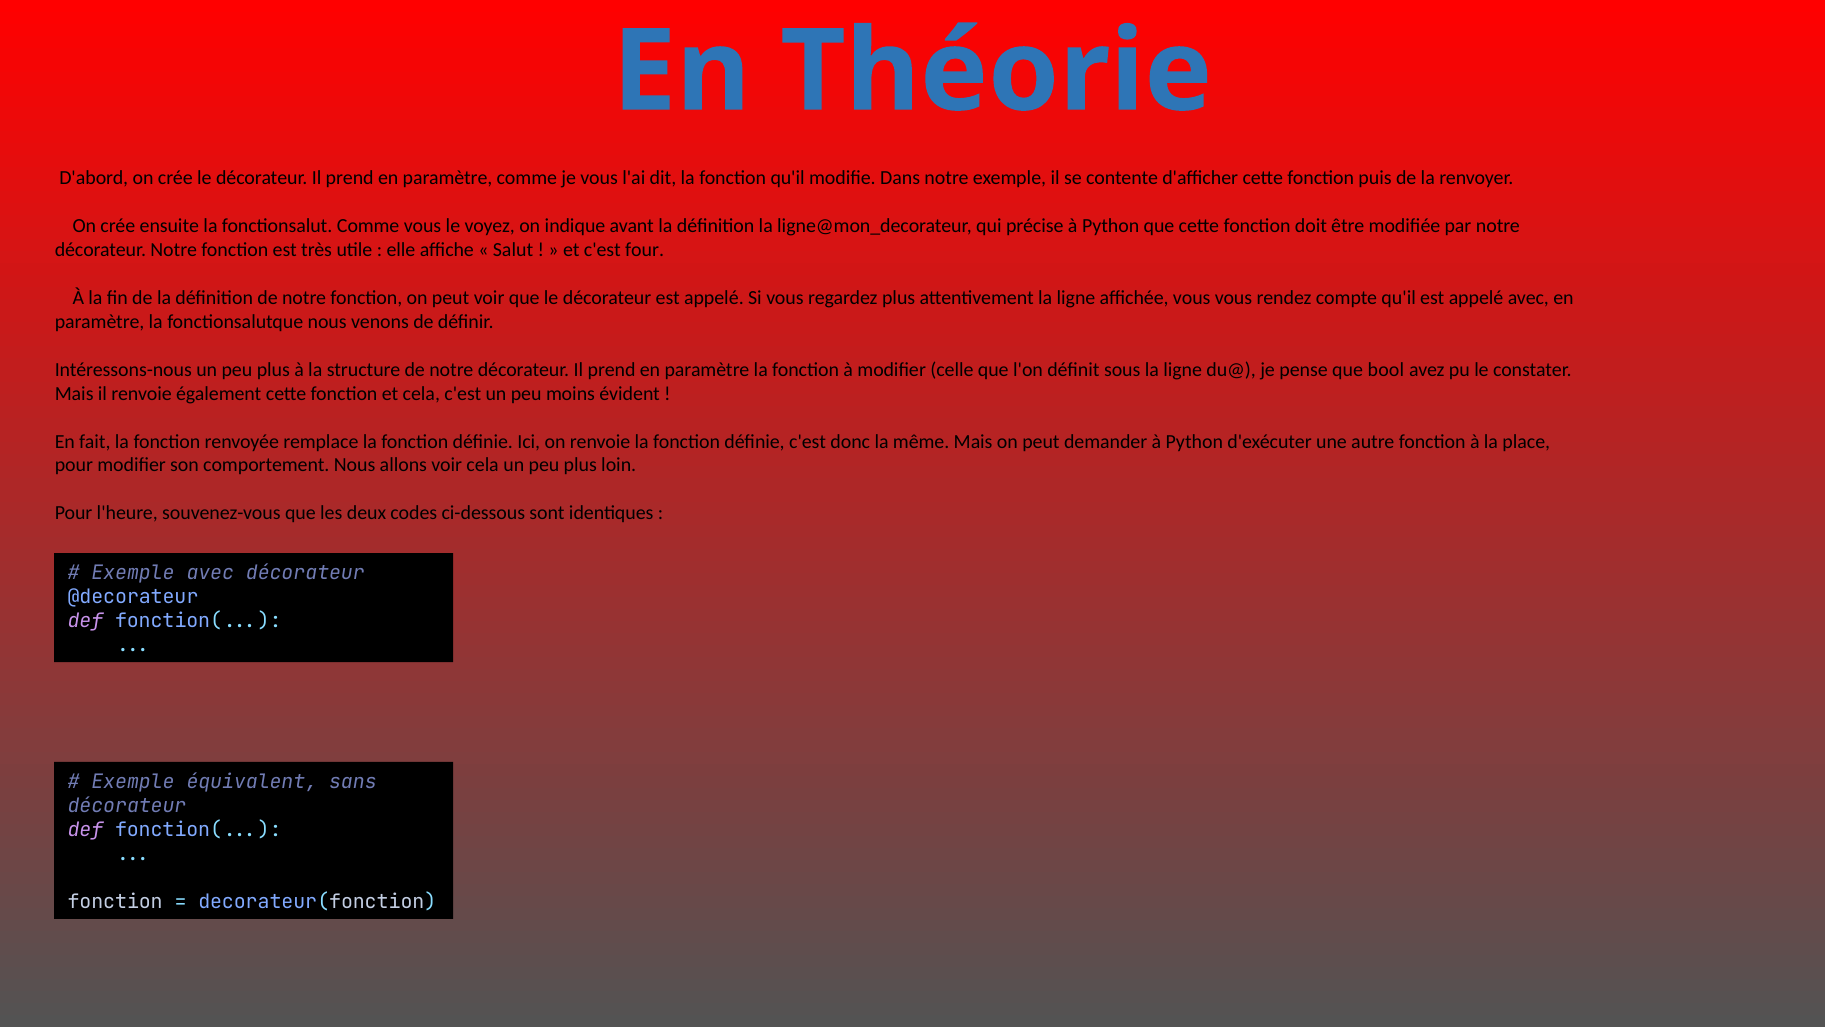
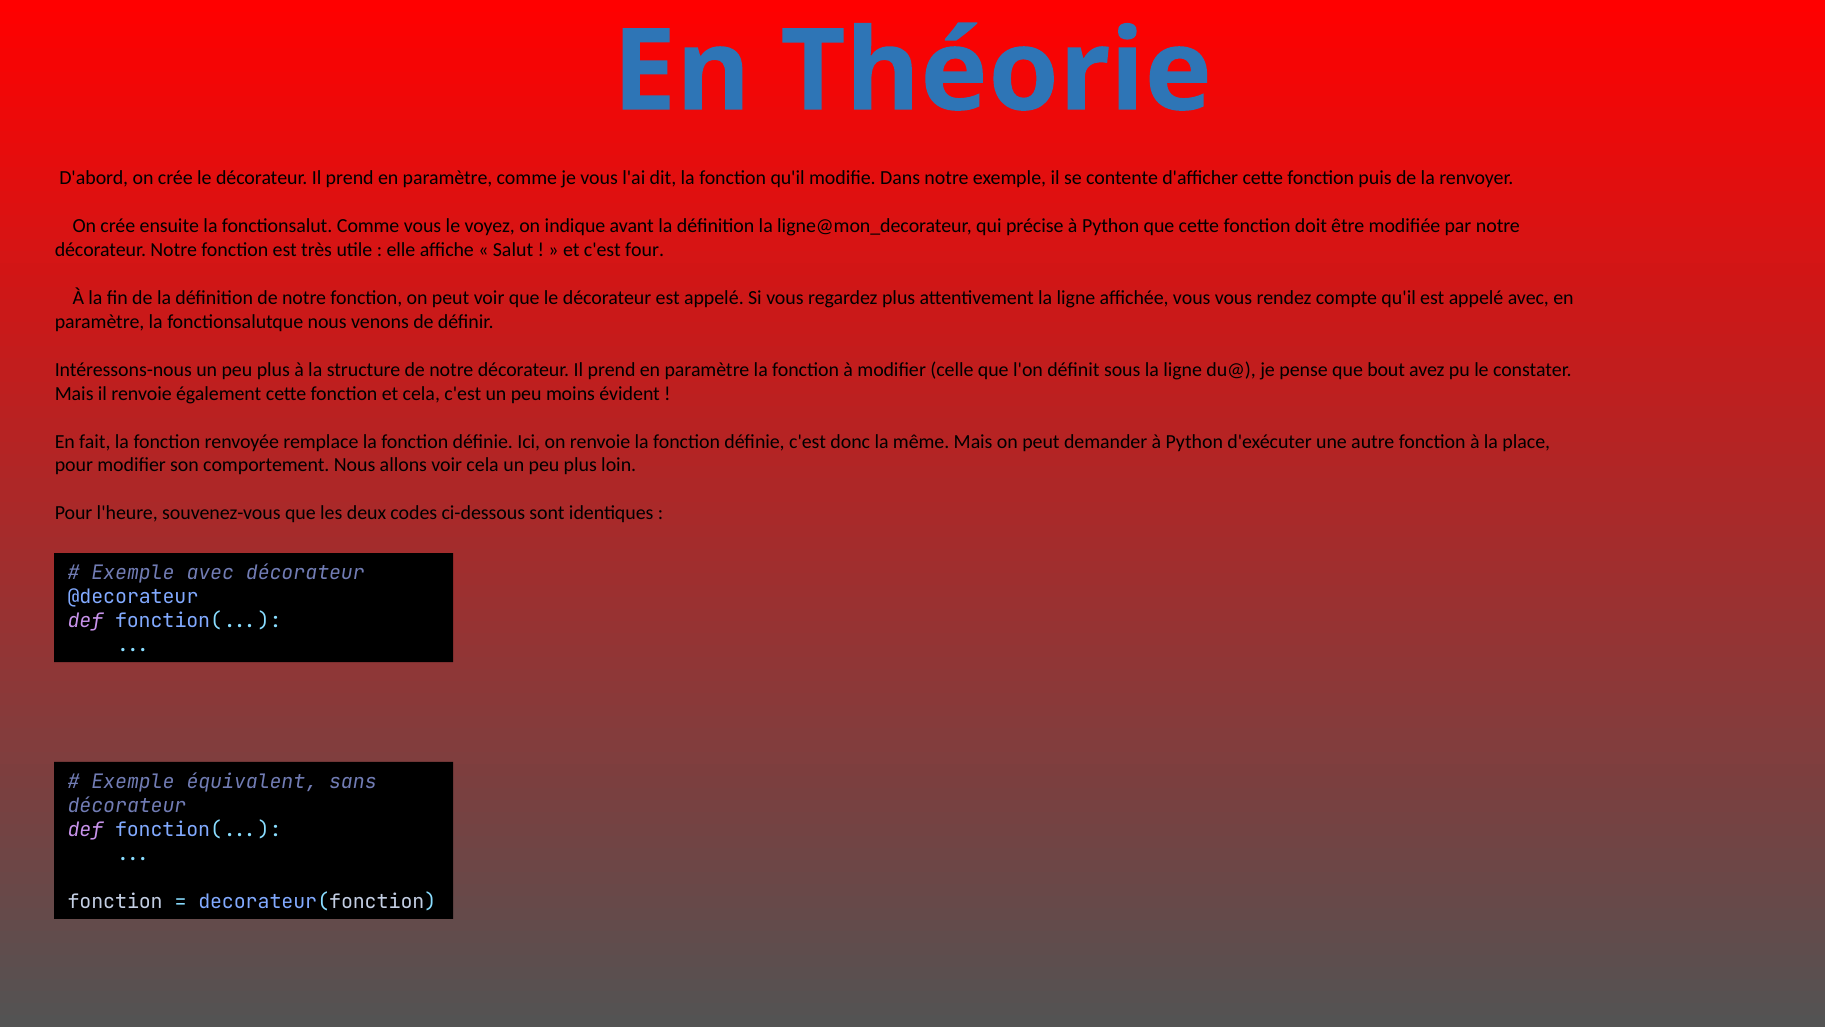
bool: bool -> bout
